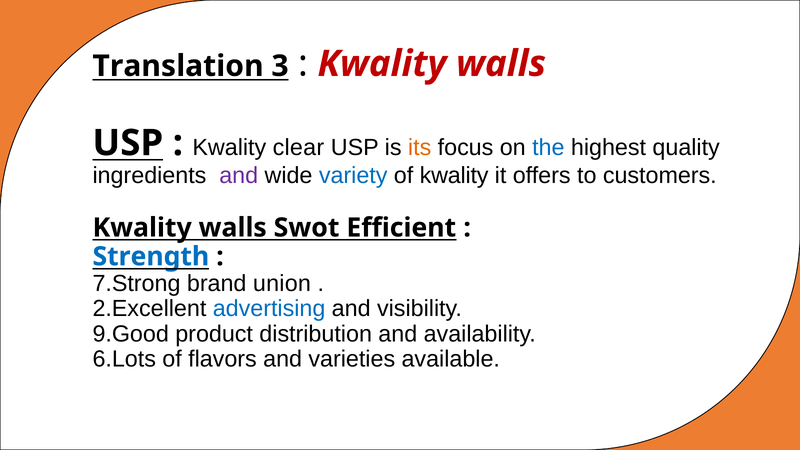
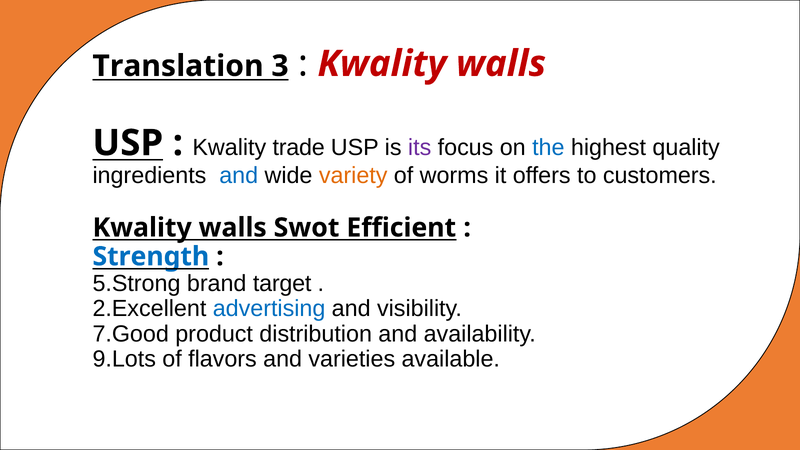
clear: clear -> trade
its colour: orange -> purple
and at (239, 176) colour: purple -> blue
variety colour: blue -> orange
of kwality: kwality -> worms
7.Strong: 7.Strong -> 5.Strong
union: union -> target
9.Good: 9.Good -> 7.Good
6.Lots: 6.Lots -> 9.Lots
